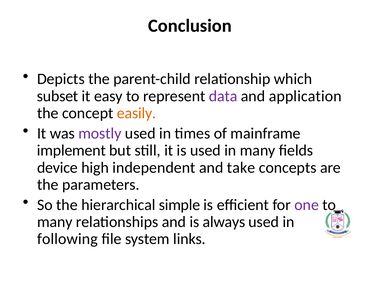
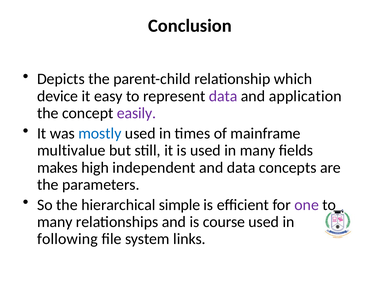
subset: subset -> device
easily colour: orange -> purple
mostly colour: purple -> blue
implement: implement -> multivalue
device: device -> makes
and take: take -> data
always: always -> course
